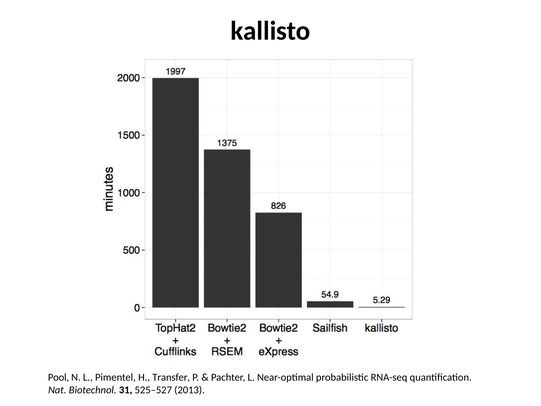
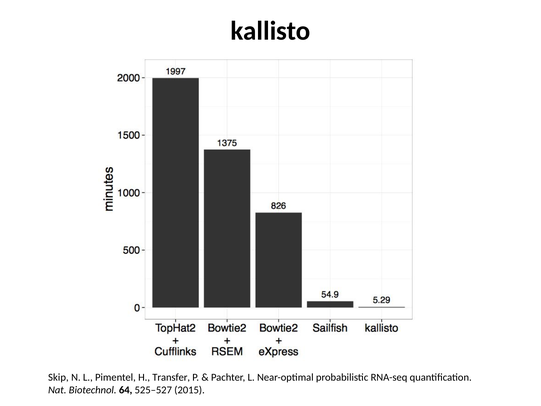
Pool: Pool -> Skip
31: 31 -> 64
2013: 2013 -> 2015
